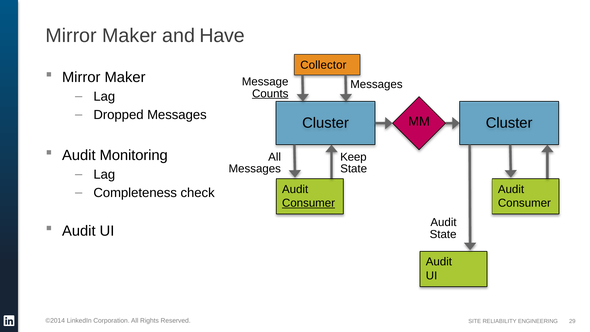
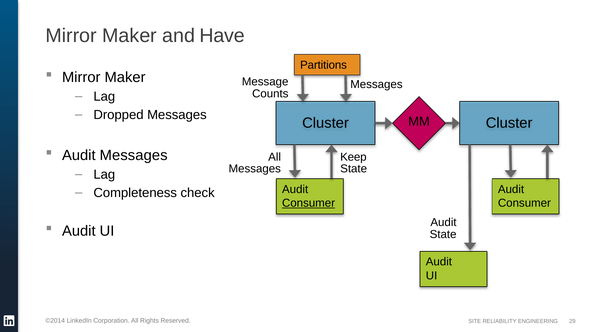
Collector: Collector -> Partitions
Counts underline: present -> none
Audit Monitoring: Monitoring -> Messages
